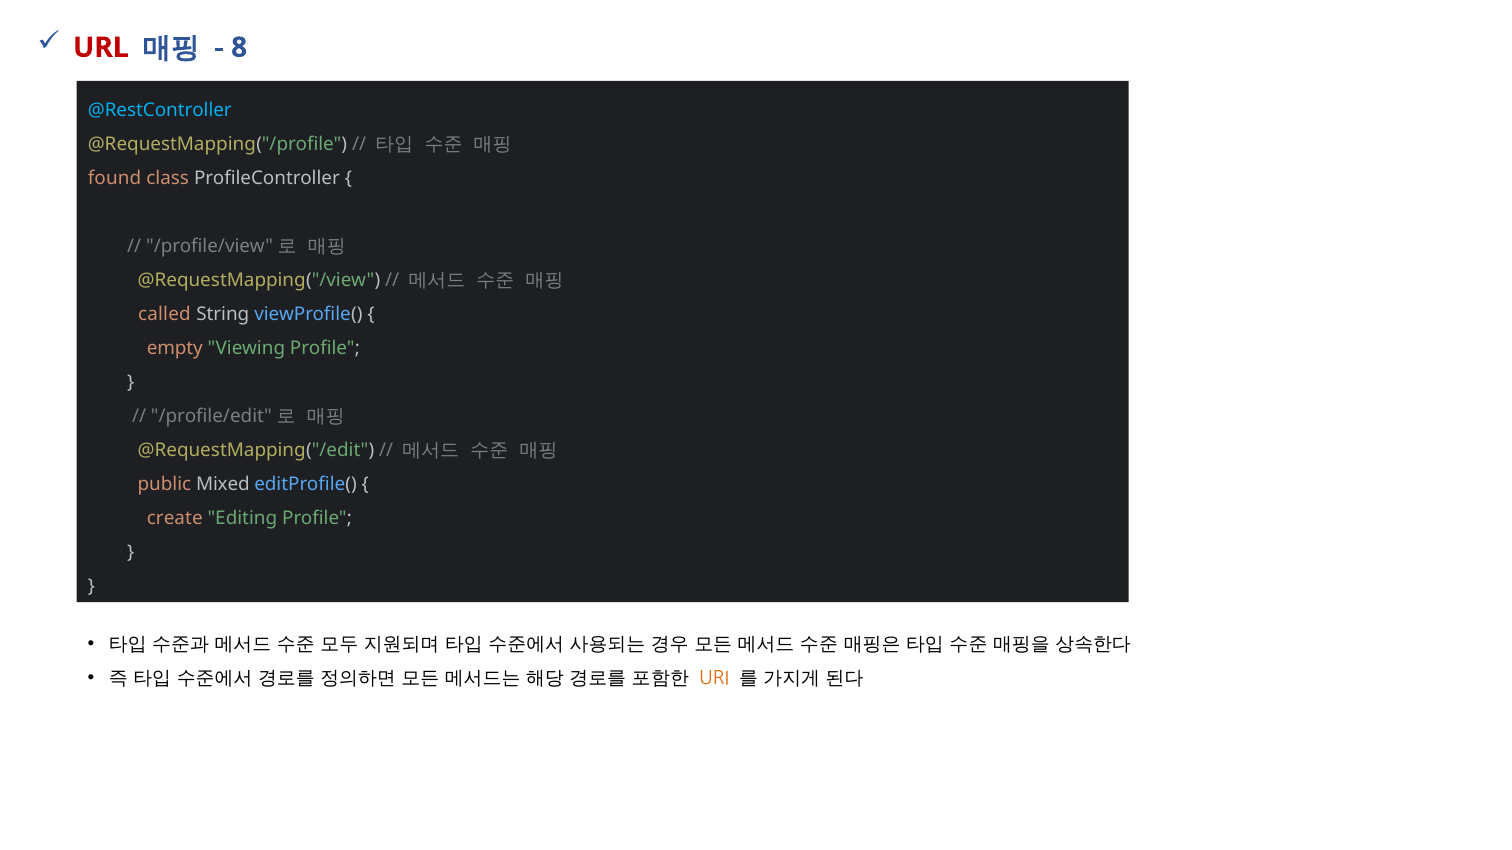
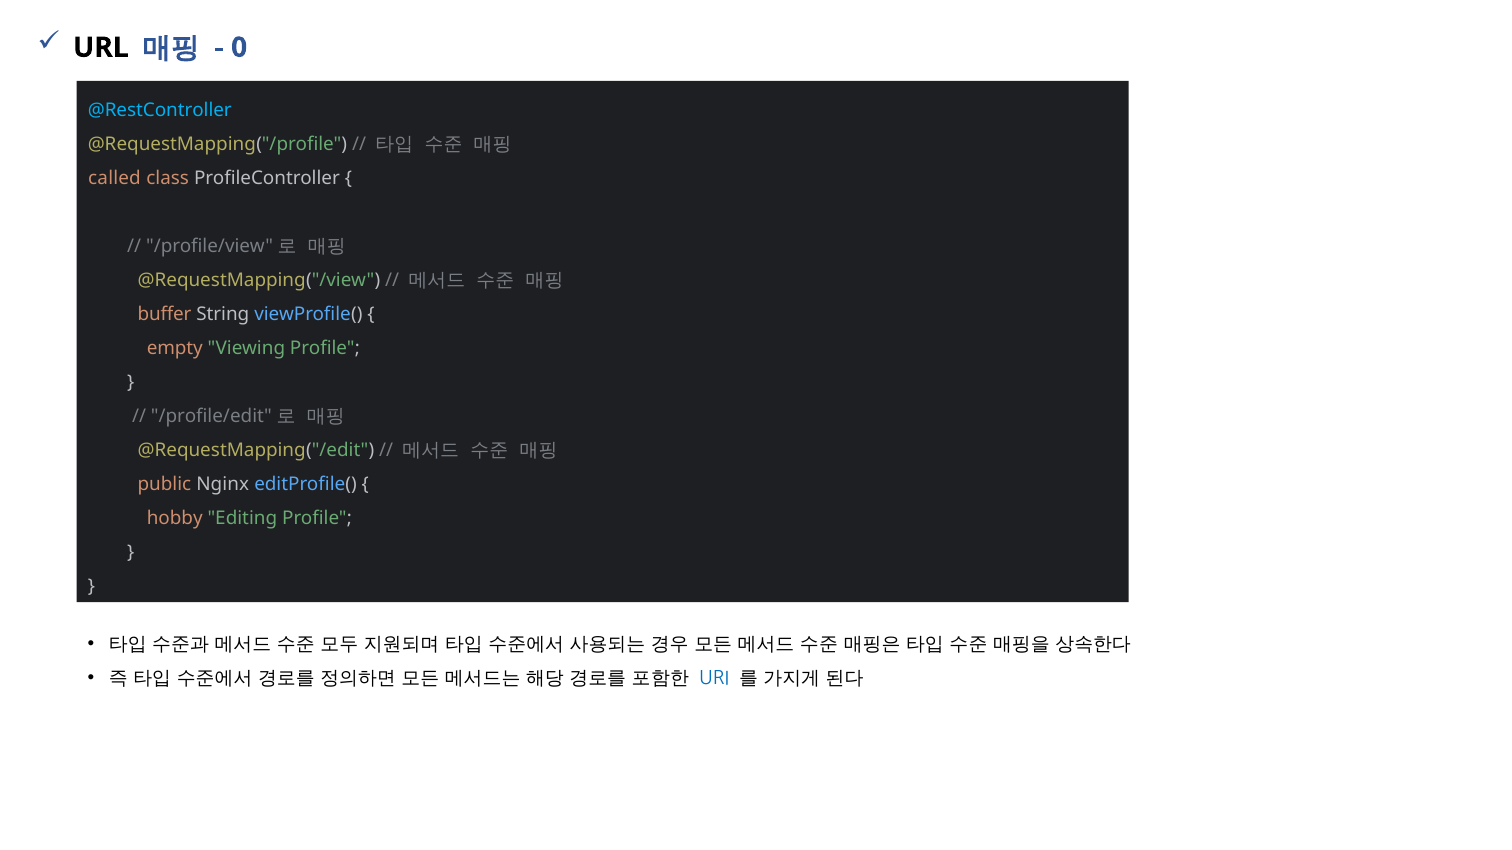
URL colour: red -> black
8: 8 -> 0
found: found -> called
called: called -> buffer
Mixed: Mixed -> Nginx
create: create -> hobby
URI colour: orange -> blue
